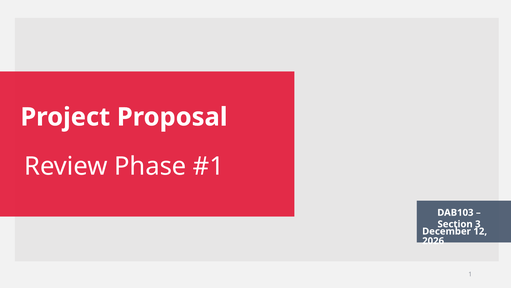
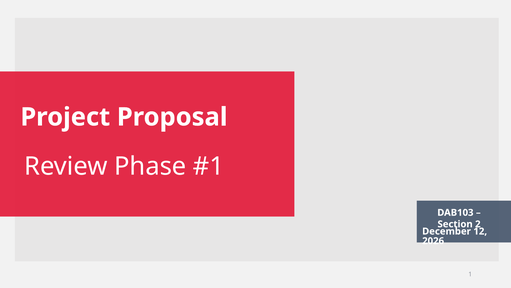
3: 3 -> 2
